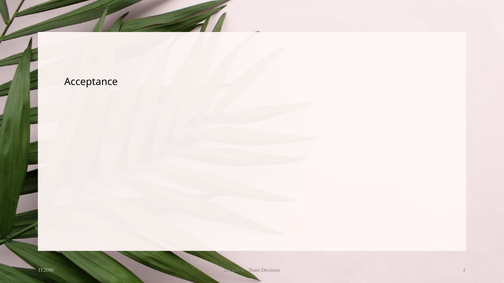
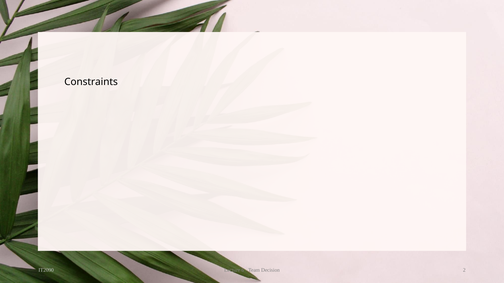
Acceptance: Acceptance -> Constraints
